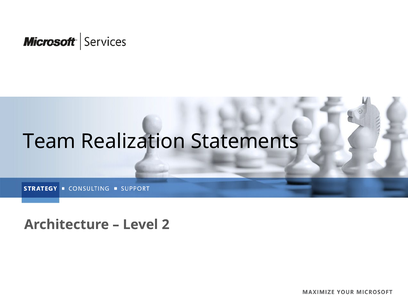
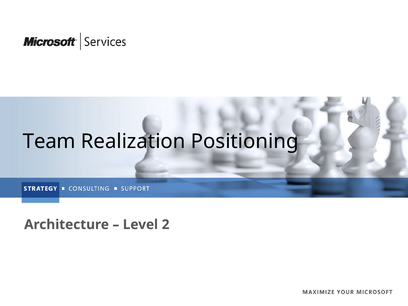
Statements: Statements -> Positioning
